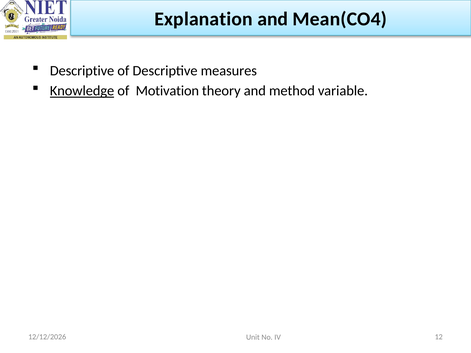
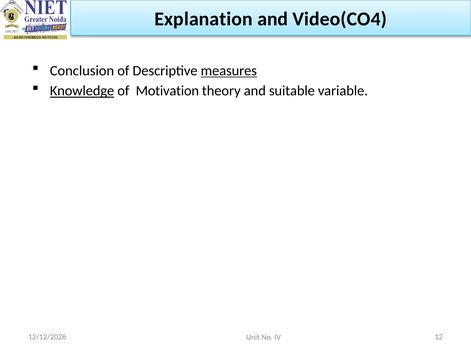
Mean(CO4: Mean(CO4 -> Video(CO4
Descriptive at (82, 71): Descriptive -> Conclusion
measures underline: none -> present
method: method -> suitable
